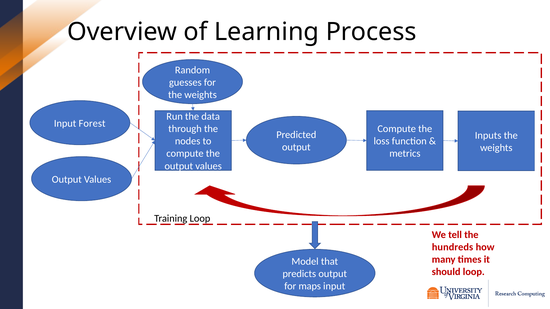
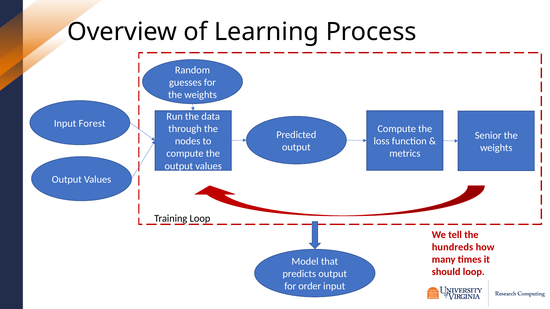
Inputs: Inputs -> Senior
maps: maps -> order
